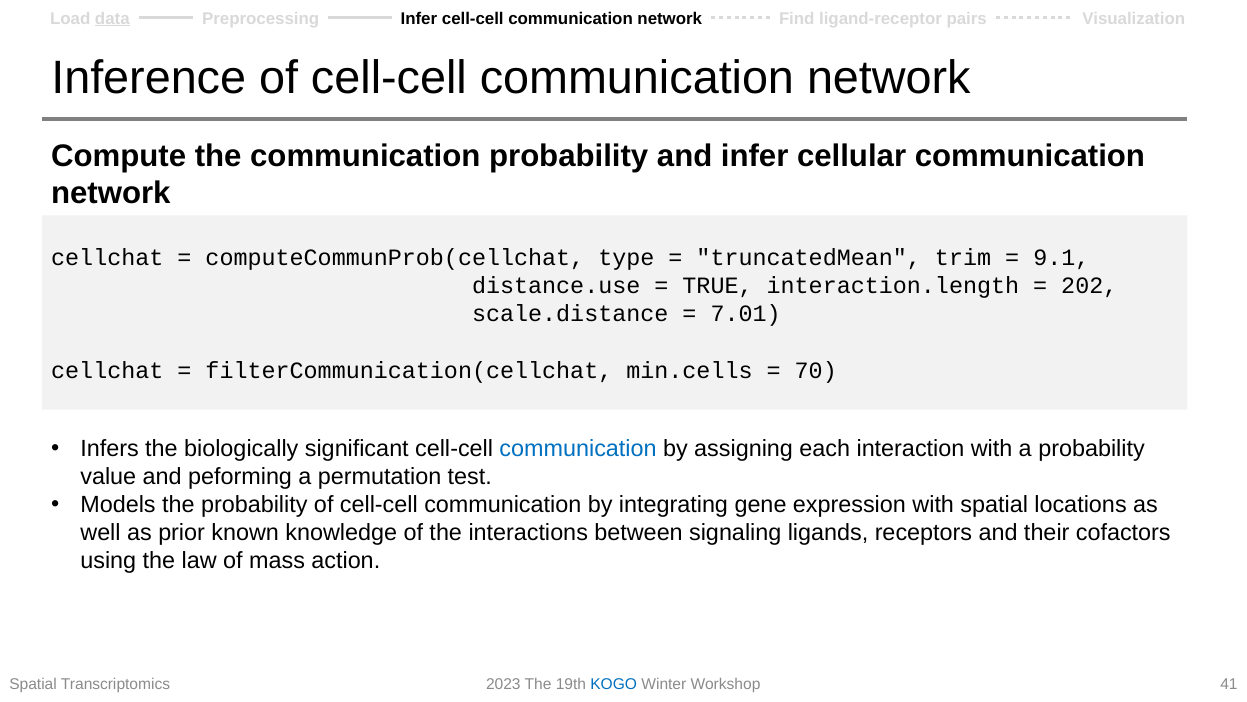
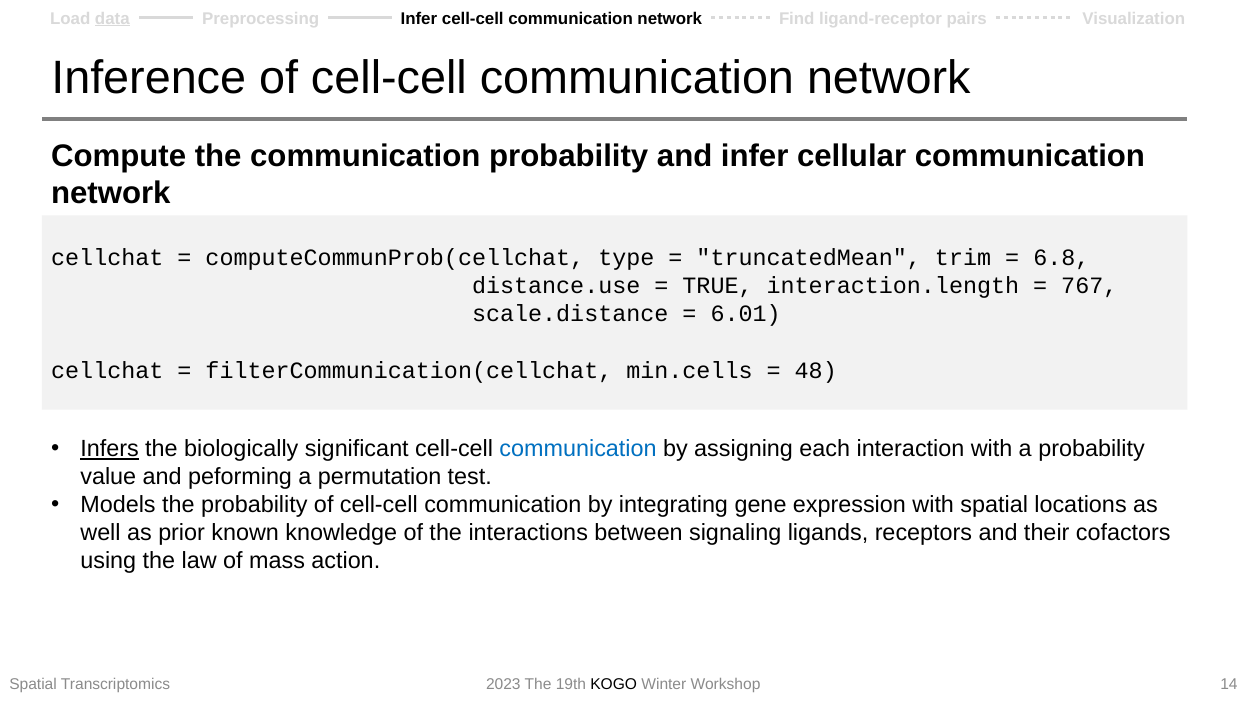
9.1: 9.1 -> 6.8
202: 202 -> 767
7.01: 7.01 -> 6.01
70: 70 -> 48
Infers underline: none -> present
KOGO colour: blue -> black
41: 41 -> 14
